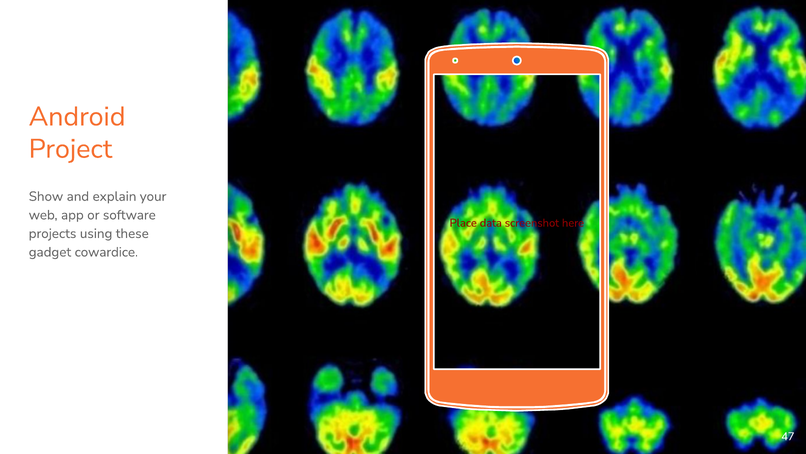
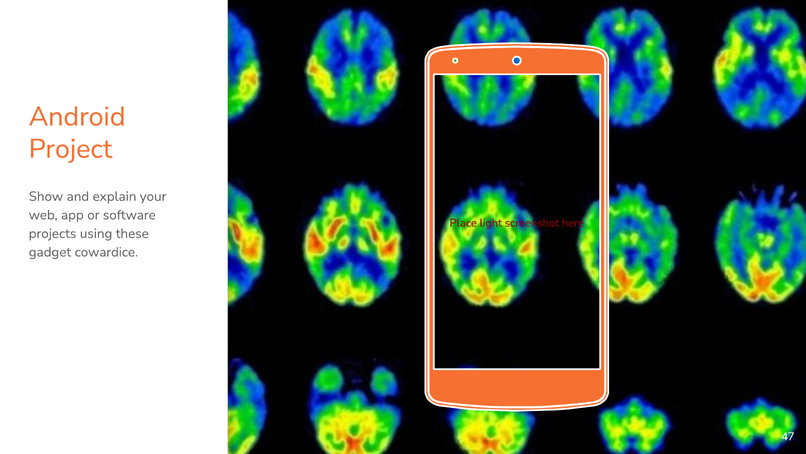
data: data -> light
